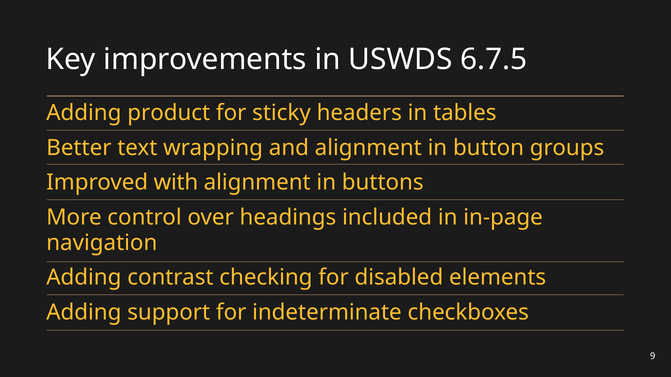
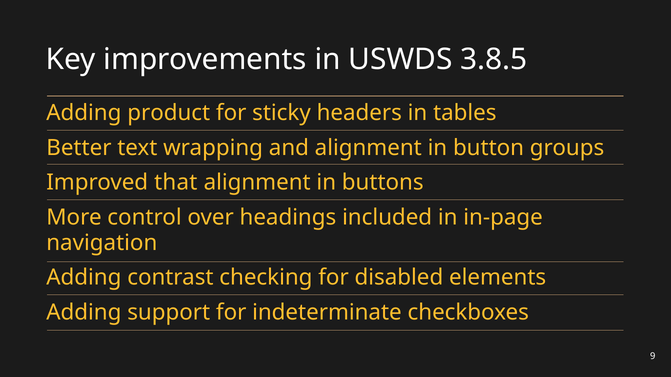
6.7.5: 6.7.5 -> 3.8.5
with: with -> that
